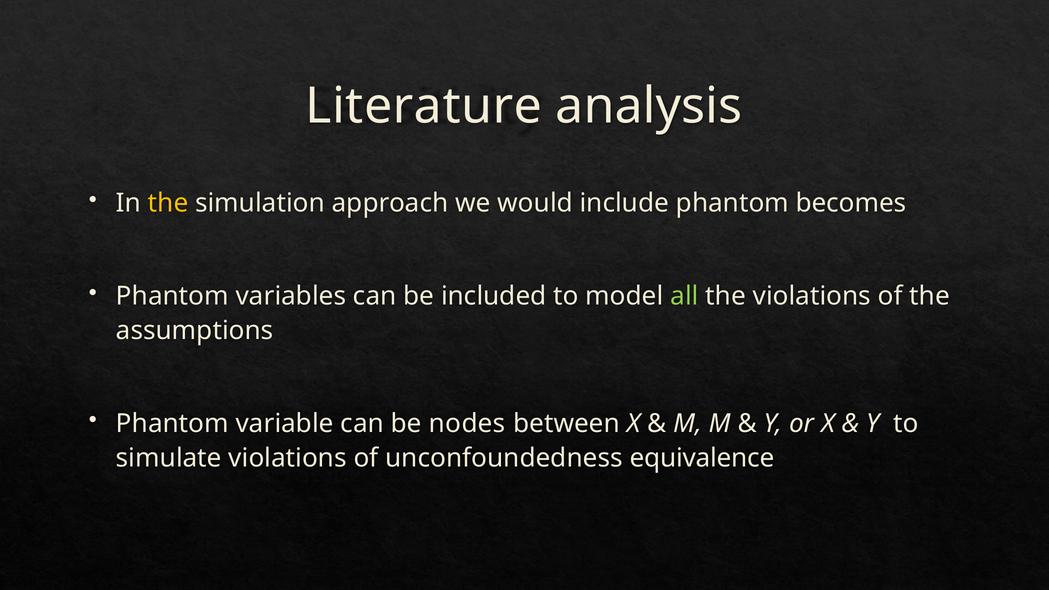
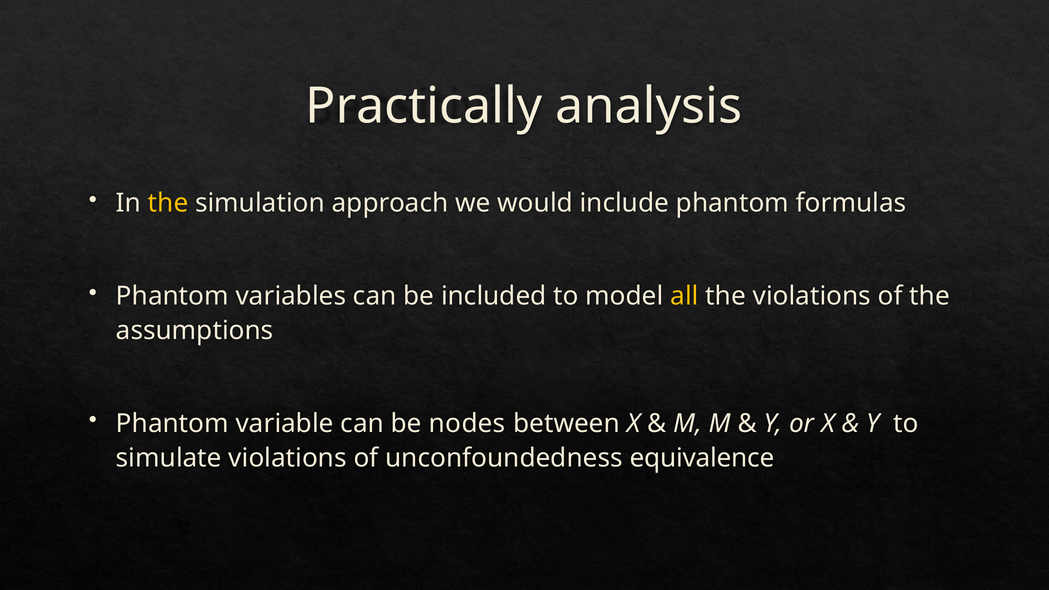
Literature: Literature -> Practically
becomes: becomes -> formulas
all colour: light green -> yellow
